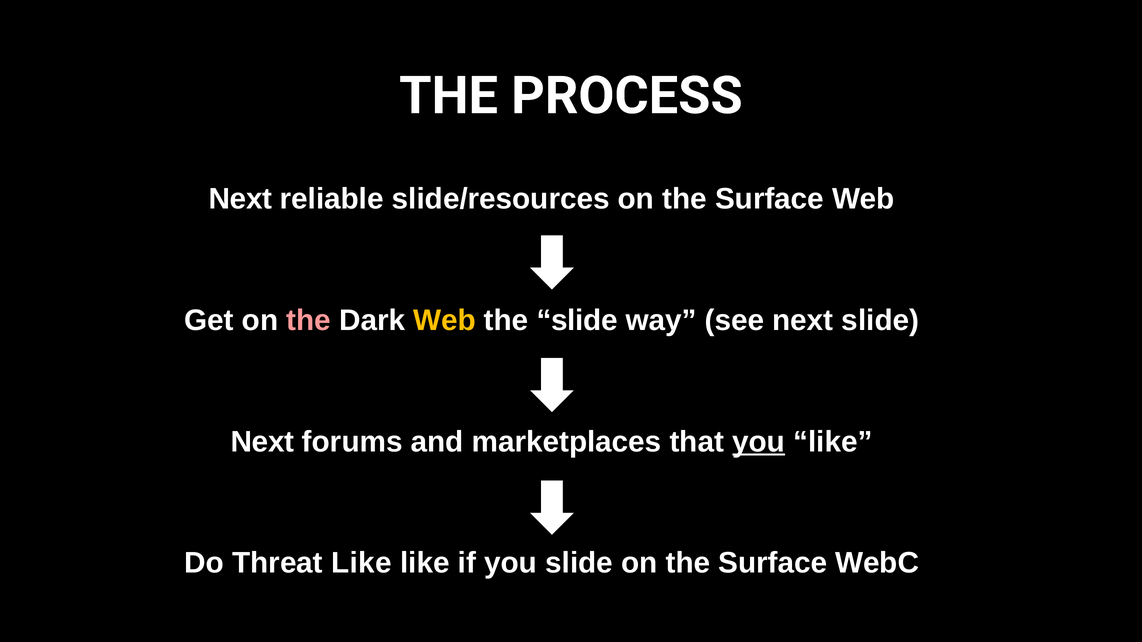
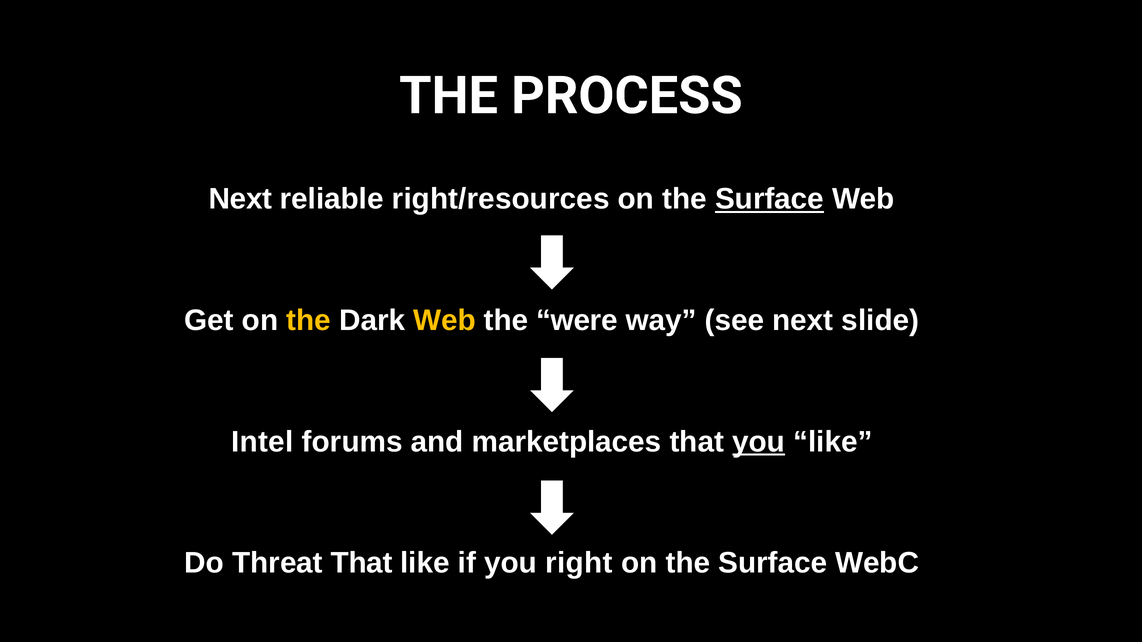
slide/resources: slide/resources -> right/resources
Surface at (770, 199) underline: none -> present
the at (309, 321) colour: pink -> yellow
the slide: slide -> were
Next at (262, 442): Next -> Intel
Threat Like: Like -> That
you slide: slide -> right
